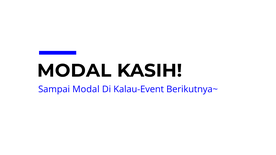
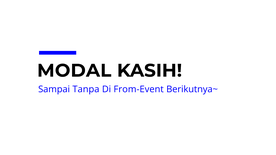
Sampai Modal: Modal -> Tanpa
Kalau-Event: Kalau-Event -> From-Event
